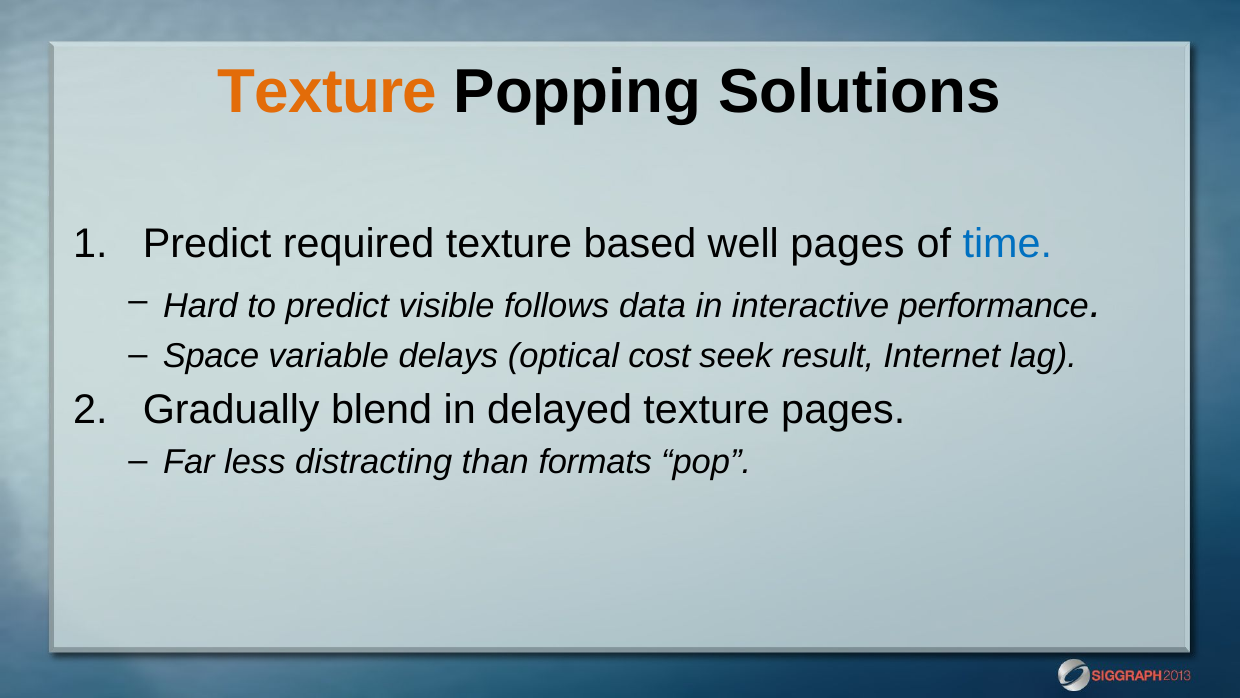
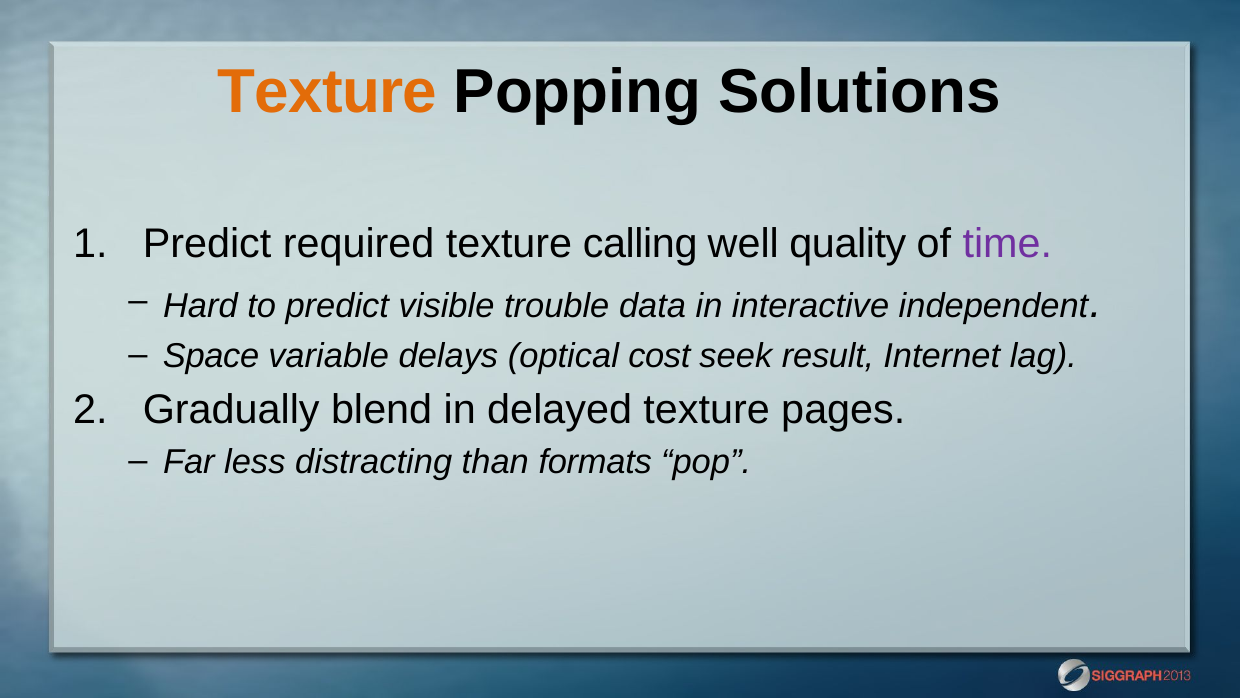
based: based -> calling
well pages: pages -> quality
time colour: blue -> purple
follows: follows -> trouble
performance: performance -> independent
